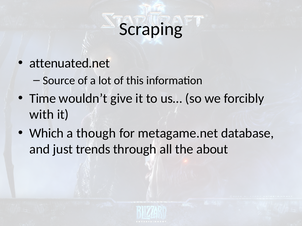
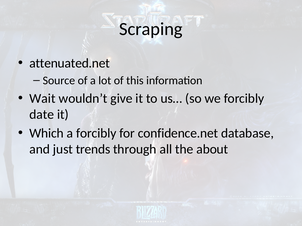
Time: Time -> Wait
with: with -> date
a though: though -> forcibly
metagame.net: metagame.net -> confidence.net
